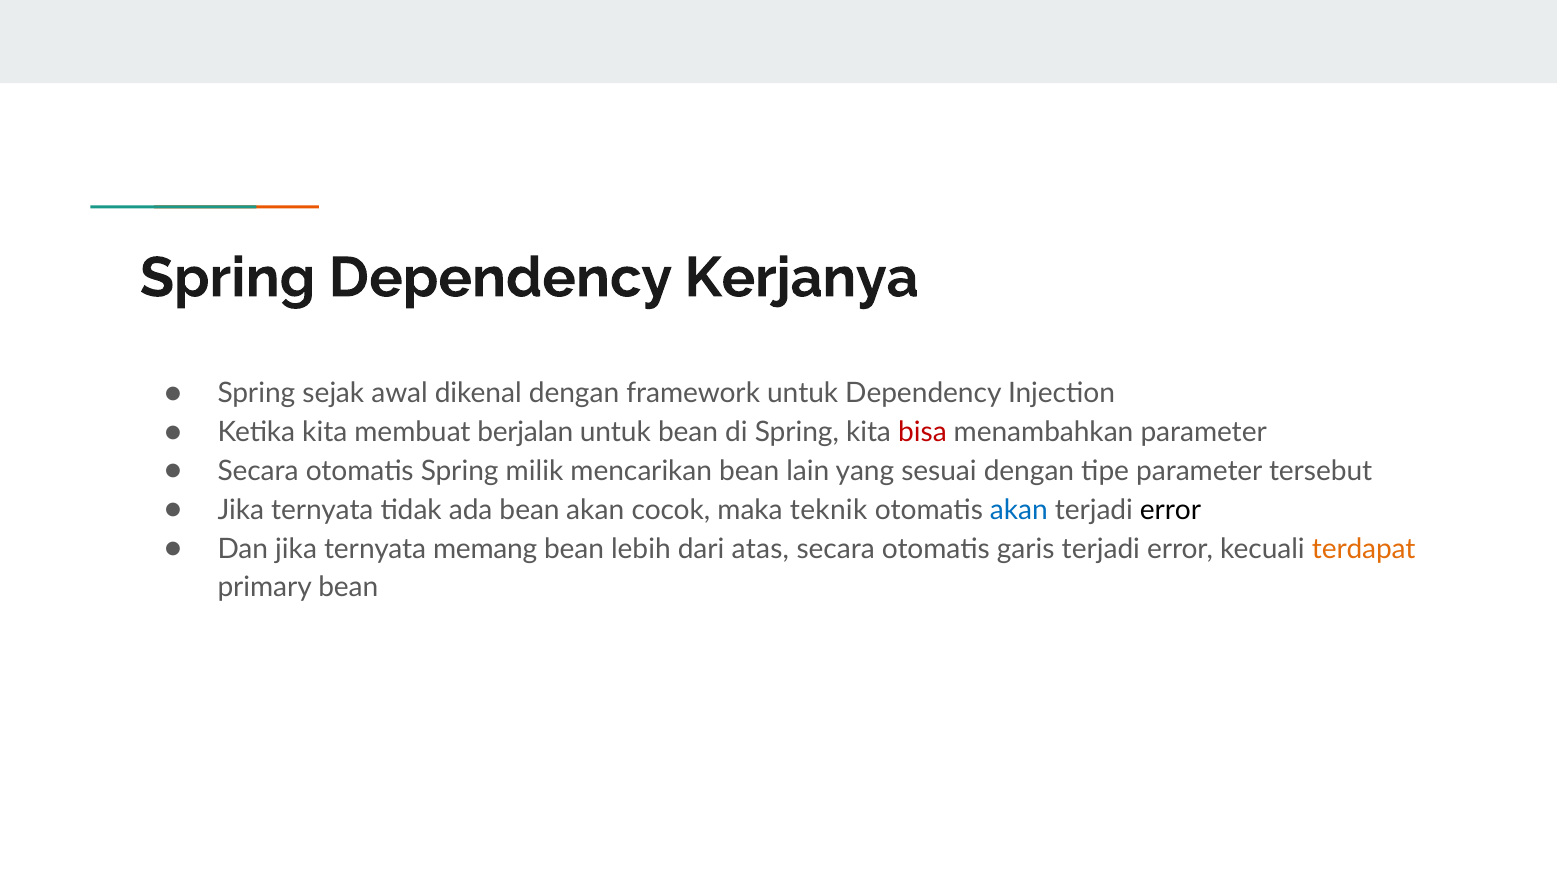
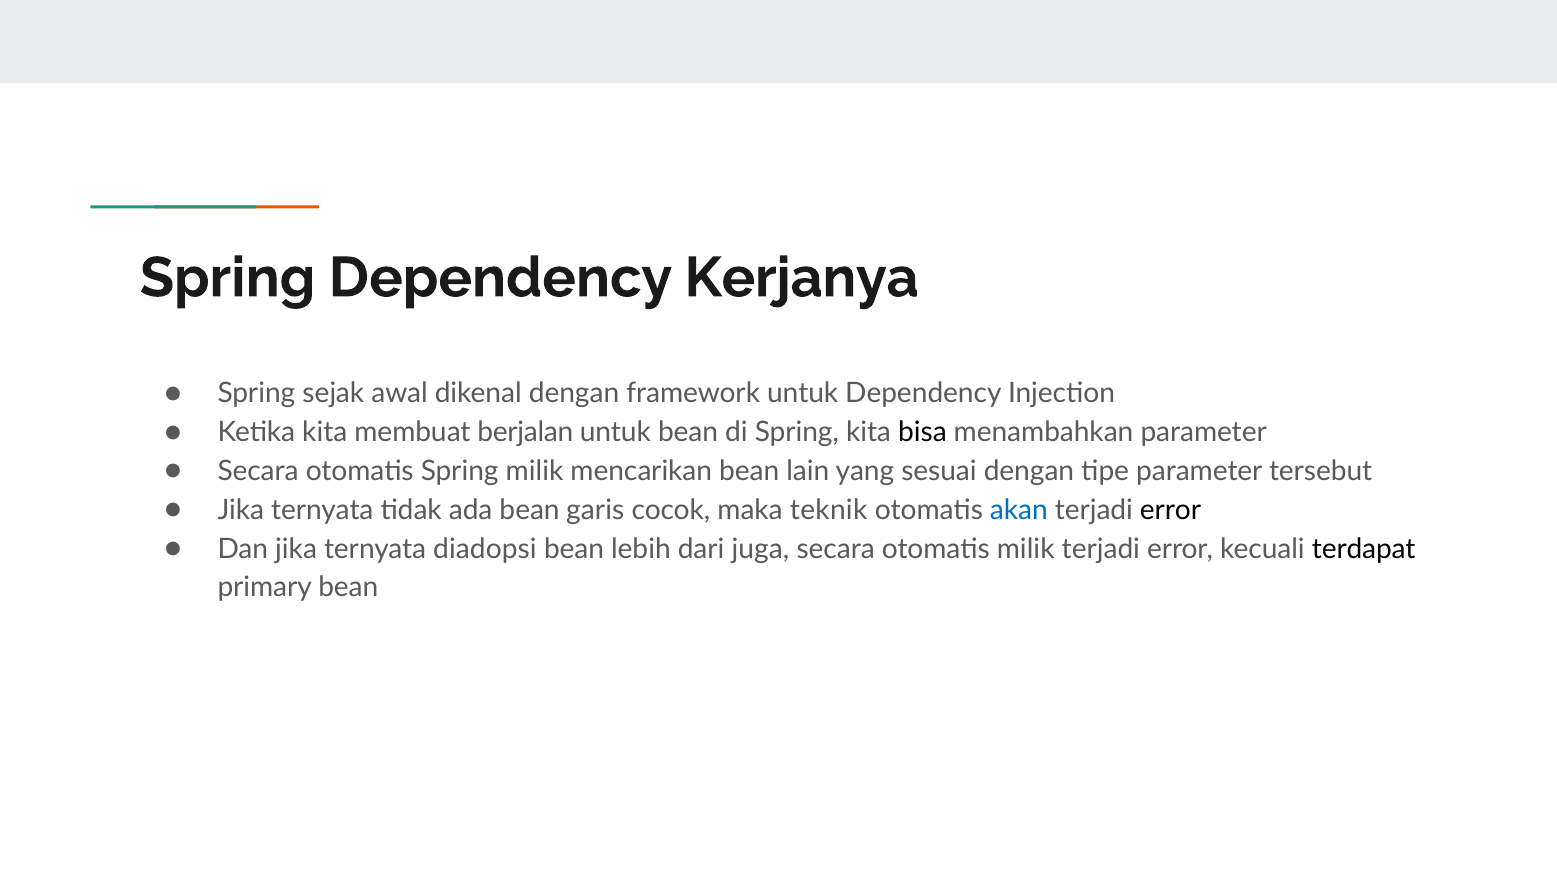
bisa colour: red -> black
bean akan: akan -> garis
memang: memang -> diadopsi
atas: atas -> juga
otomatis garis: garis -> milik
terdapat colour: orange -> black
